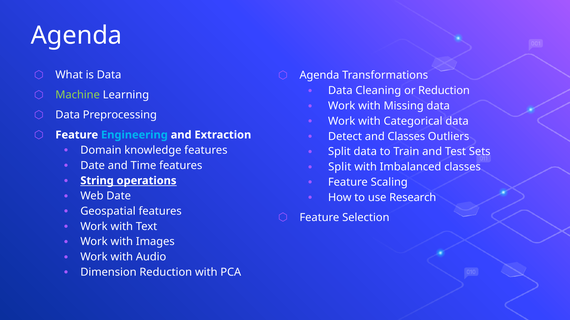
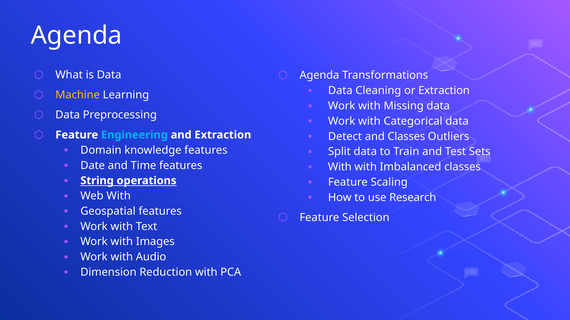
or Reduction: Reduction -> Extraction
Machine colour: light green -> yellow
Split at (340, 167): Split -> With
Web Date: Date -> With
